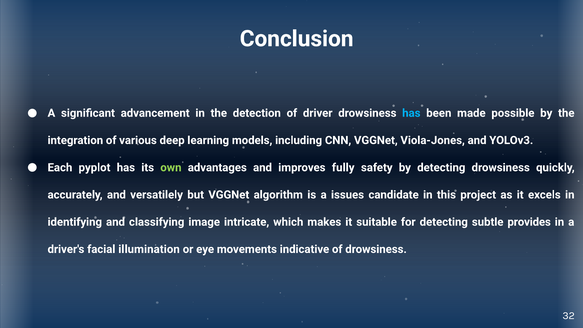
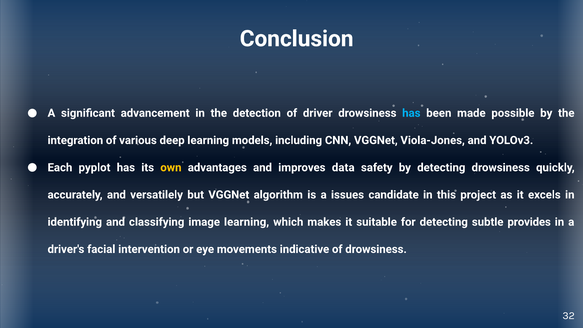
own colour: light green -> yellow
fully: fully -> data
image intricate: intricate -> learning
illumination: illumination -> intervention
